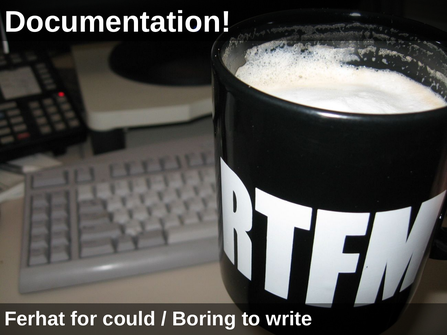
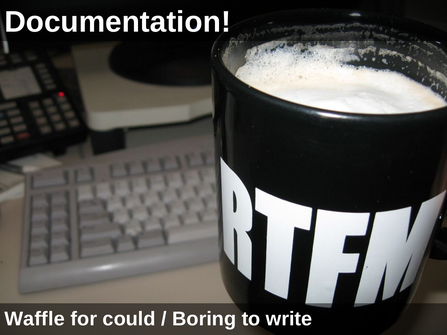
Ferhat: Ferhat -> Waffle
